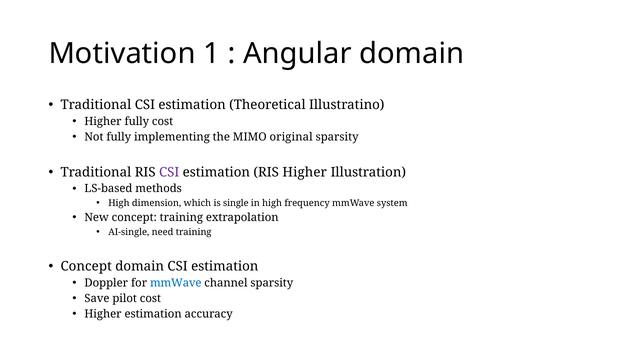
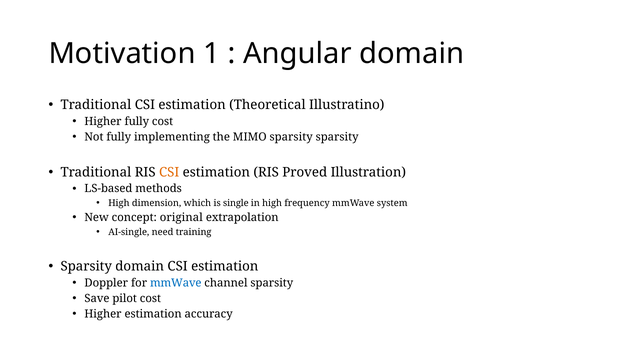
MIMO original: original -> sparsity
CSI at (169, 172) colour: purple -> orange
RIS Higher: Higher -> Proved
concept training: training -> original
Concept at (86, 267): Concept -> Sparsity
